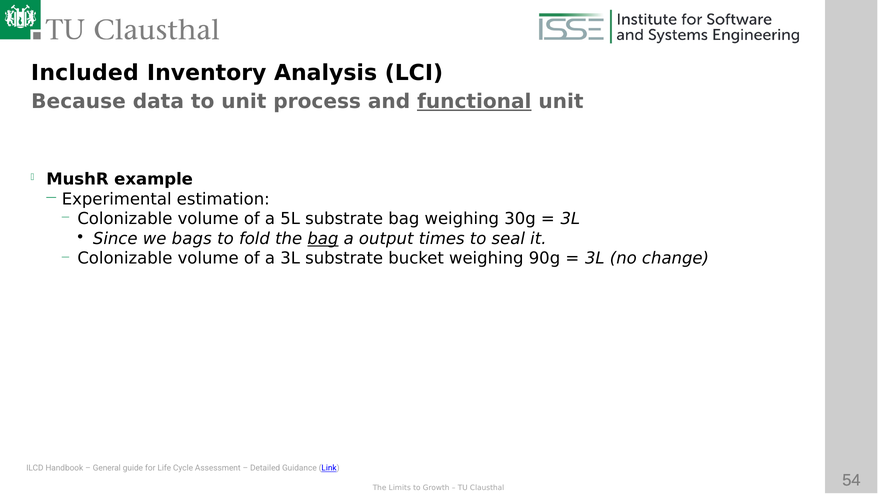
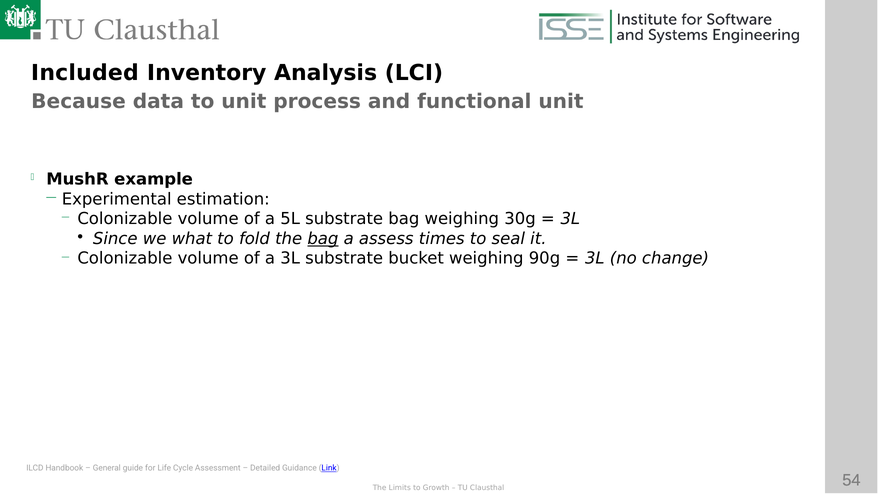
functional underline: present -> none
bags: bags -> what
output: output -> assess
